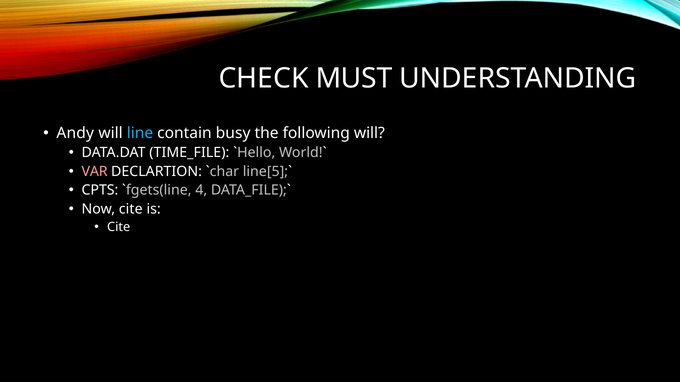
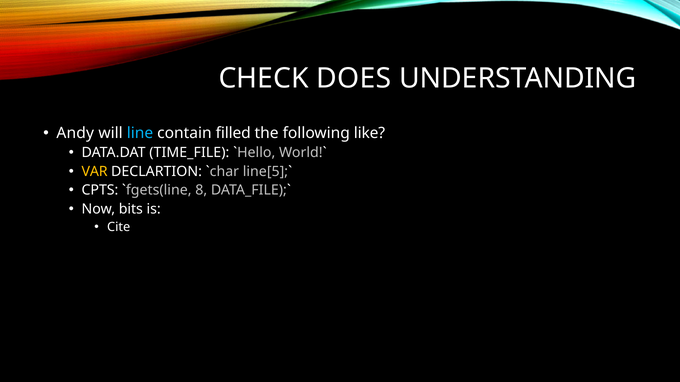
MUST: MUST -> DOES
busy: busy -> filled
following will: will -> like
VAR colour: pink -> yellow
4: 4 -> 8
Now cite: cite -> bits
